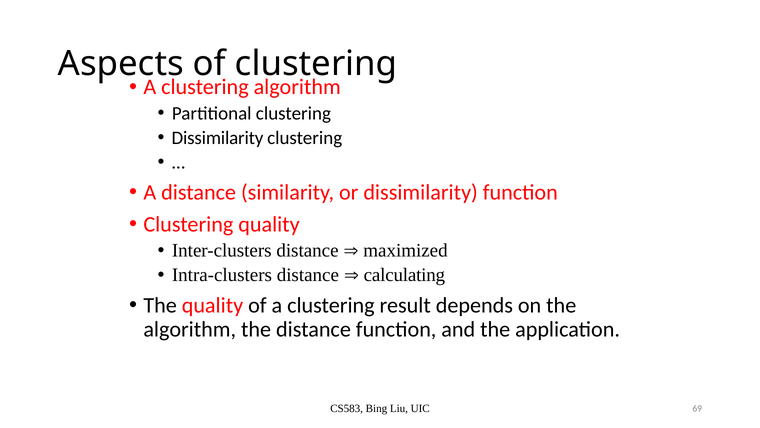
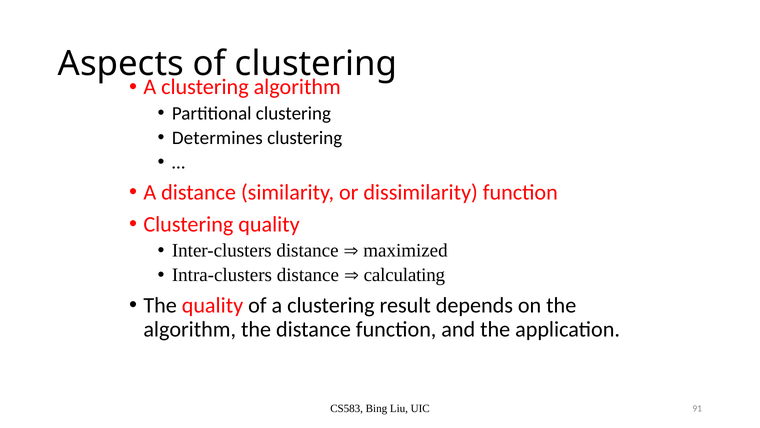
Dissimilarity at (218, 138): Dissimilarity -> Determines
69: 69 -> 91
